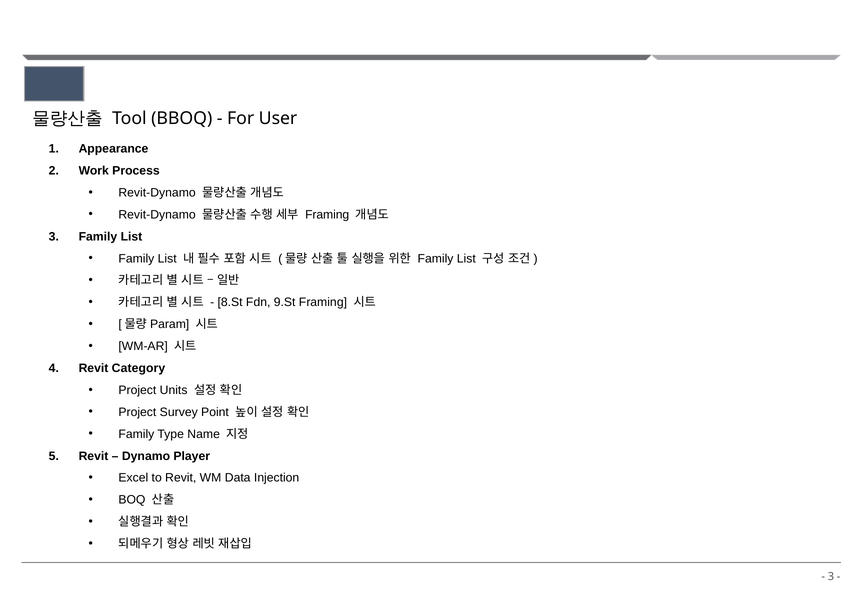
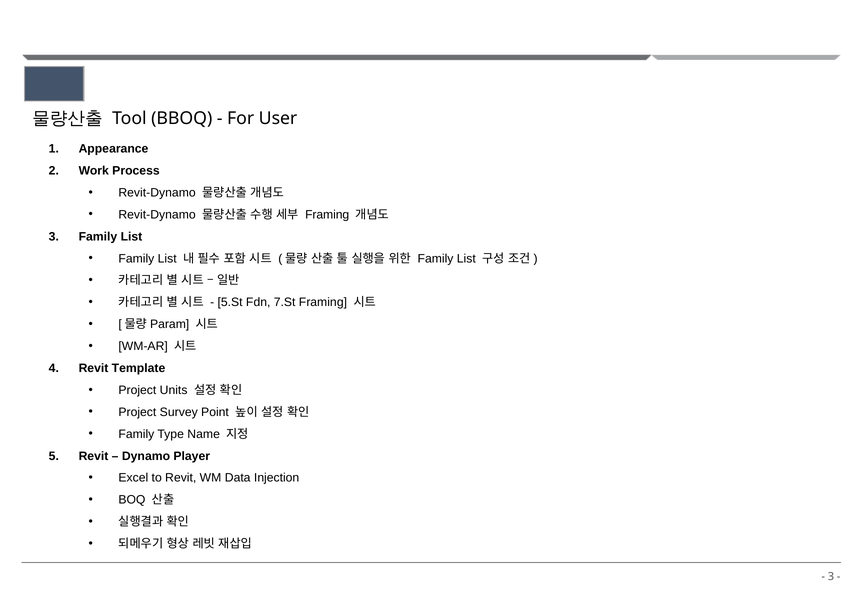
8.St: 8.St -> 5.St
9.St: 9.St -> 7.St
Category: Category -> Template
